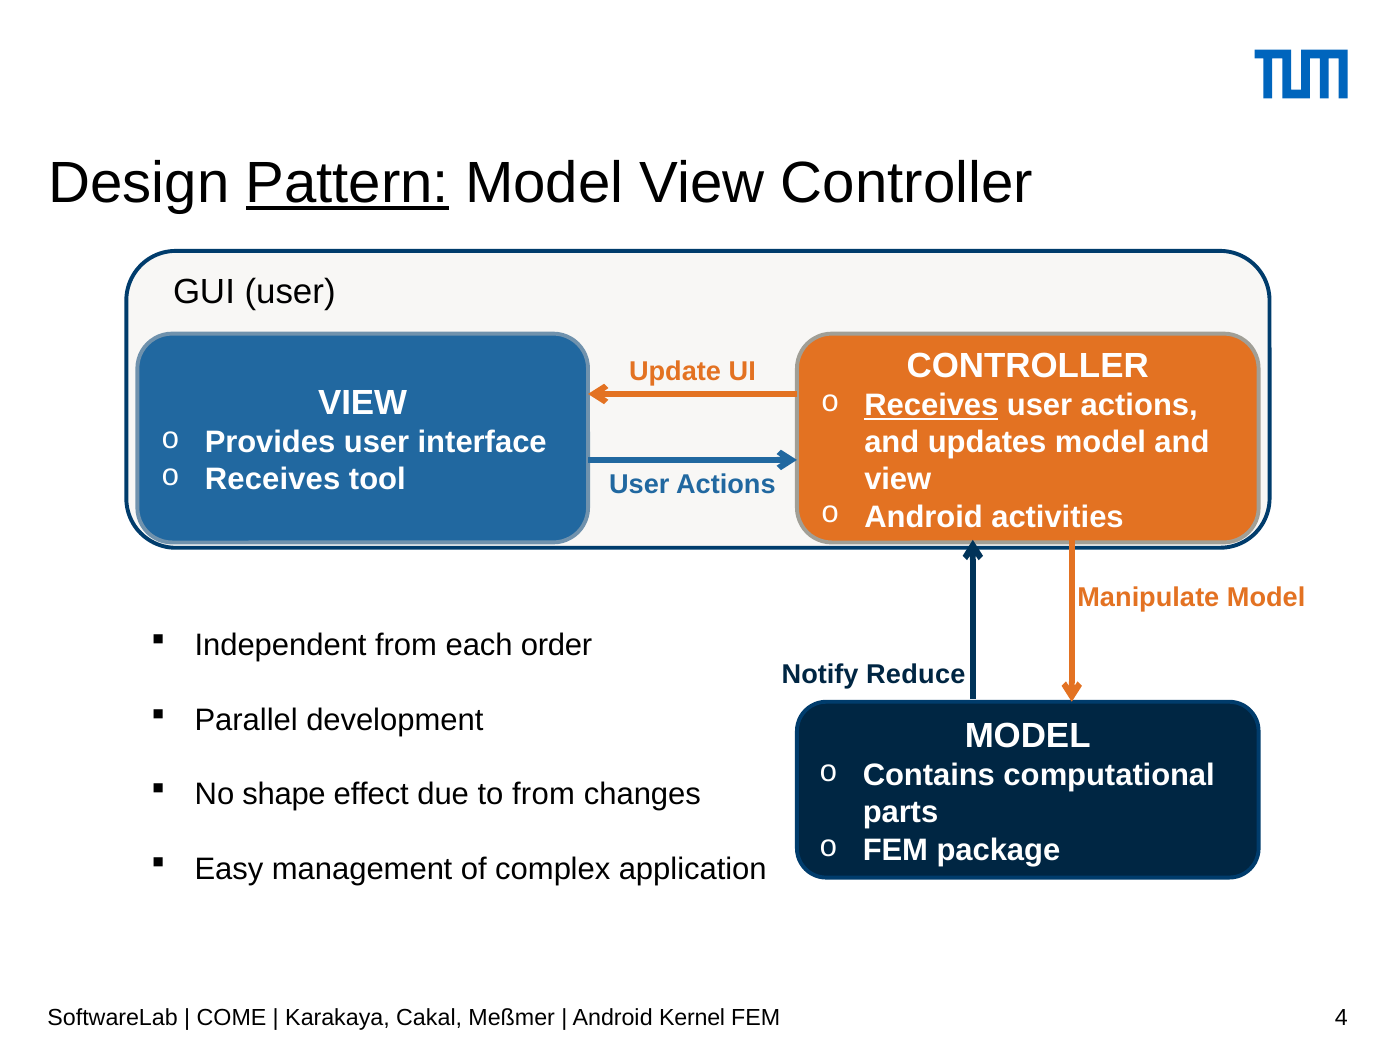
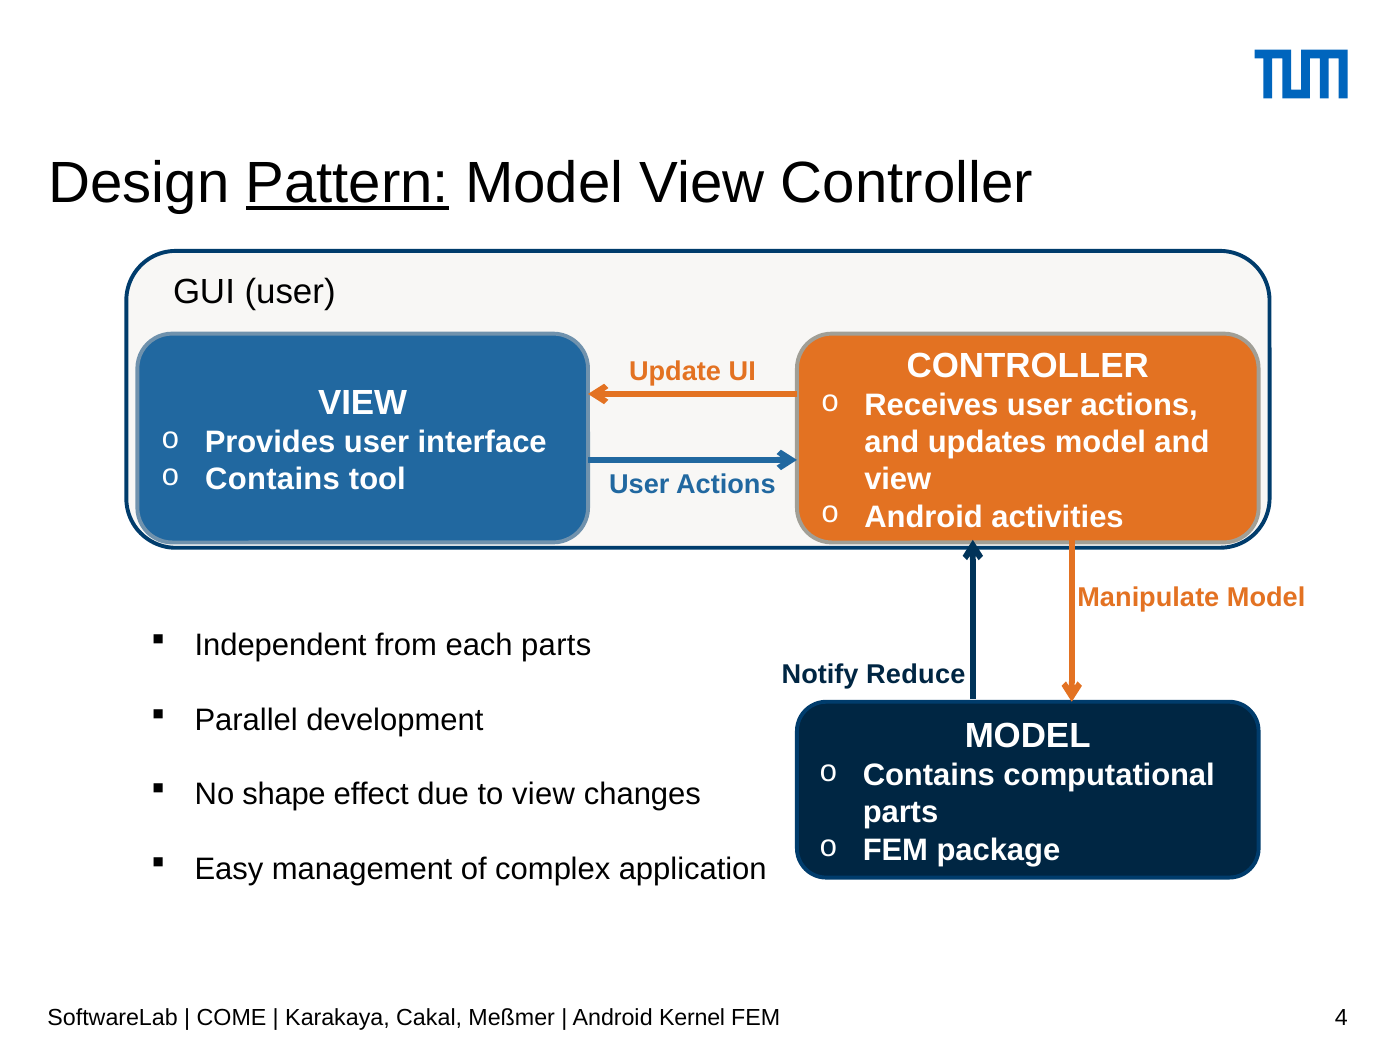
Receives at (931, 405) underline: present -> none
Receives at (273, 480): Receives -> Contains
each order: order -> parts
to from: from -> view
